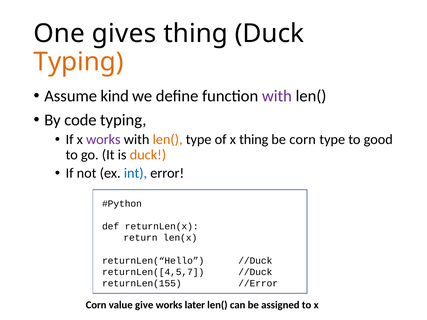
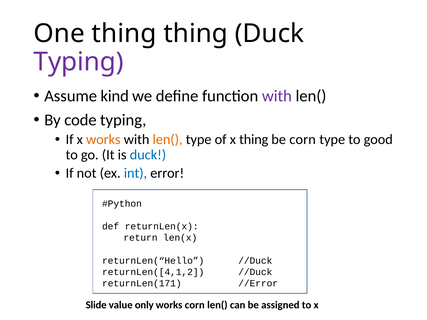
One gives: gives -> thing
Typing at (79, 62) colour: orange -> purple
works at (103, 140) colour: purple -> orange
duck at (148, 155) colour: orange -> blue
returnLen([4,5,7: returnLen([4,5,7 -> returnLen([4,1,2
returnLen(155: returnLen(155 -> returnLen(171
Corn at (96, 305): Corn -> Slide
give: give -> only
works later: later -> corn
